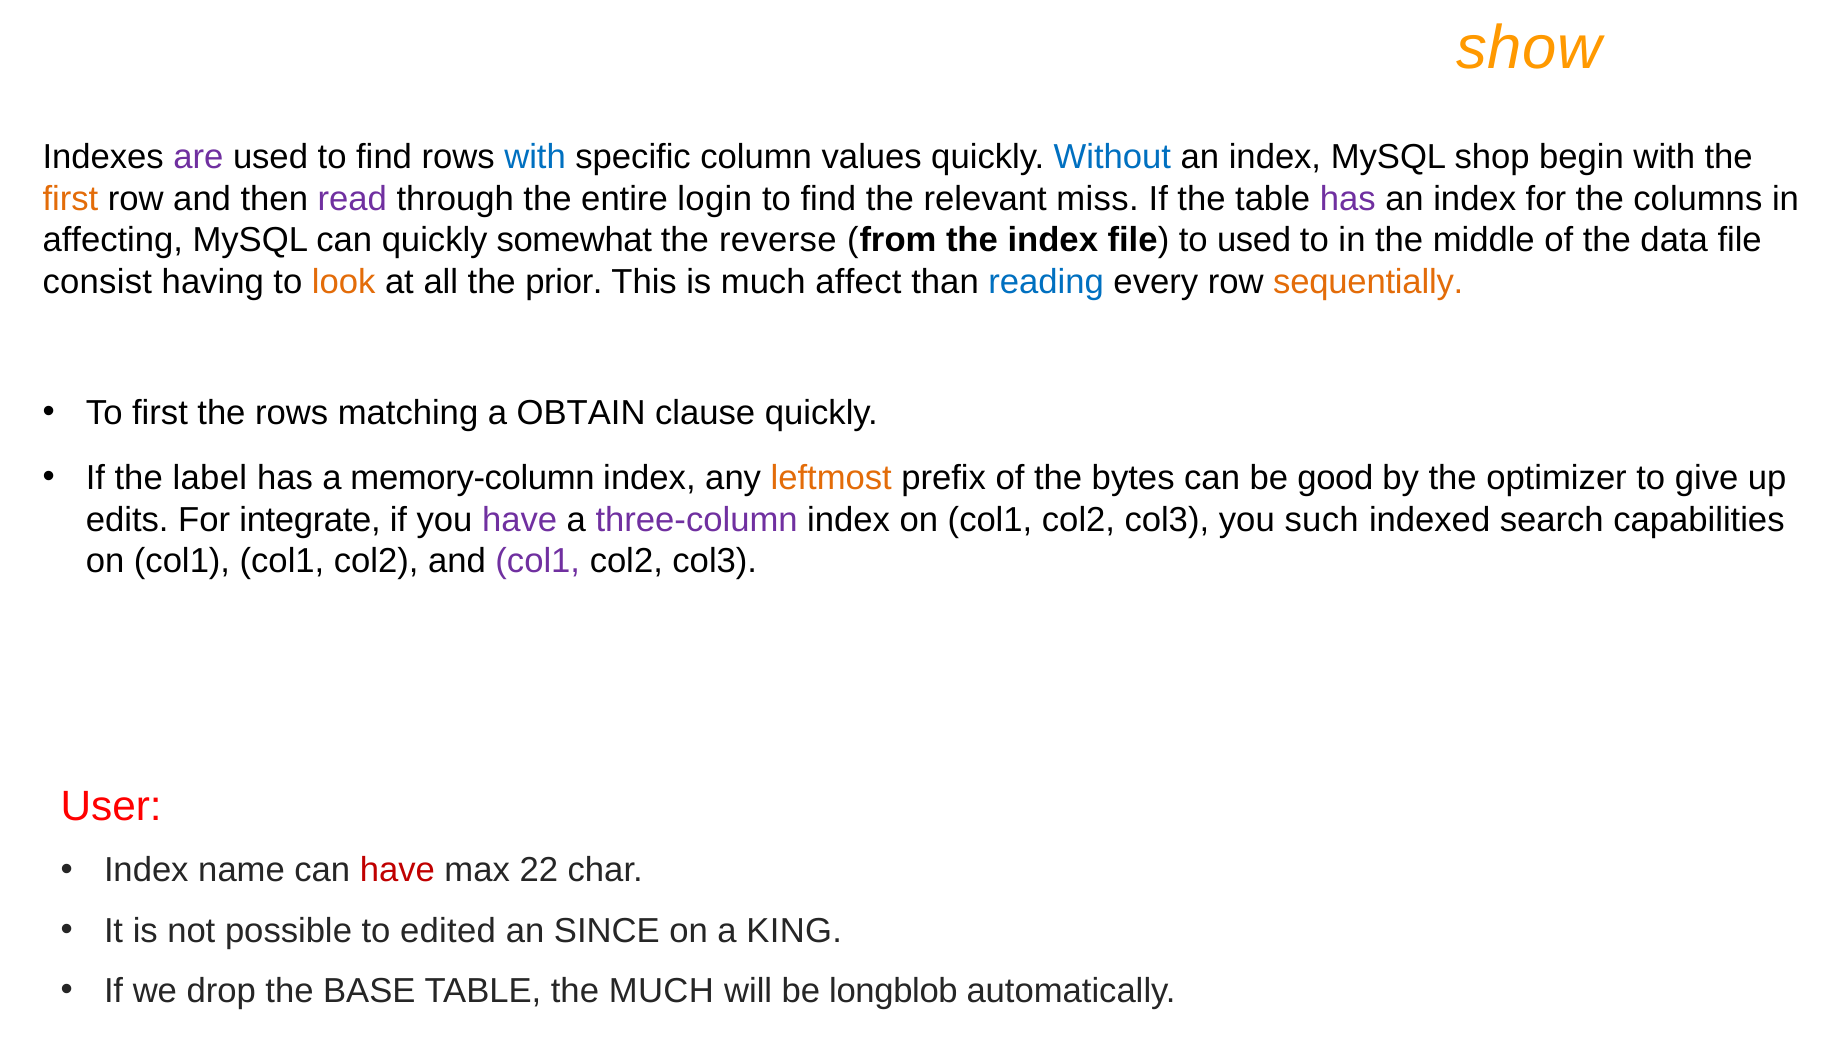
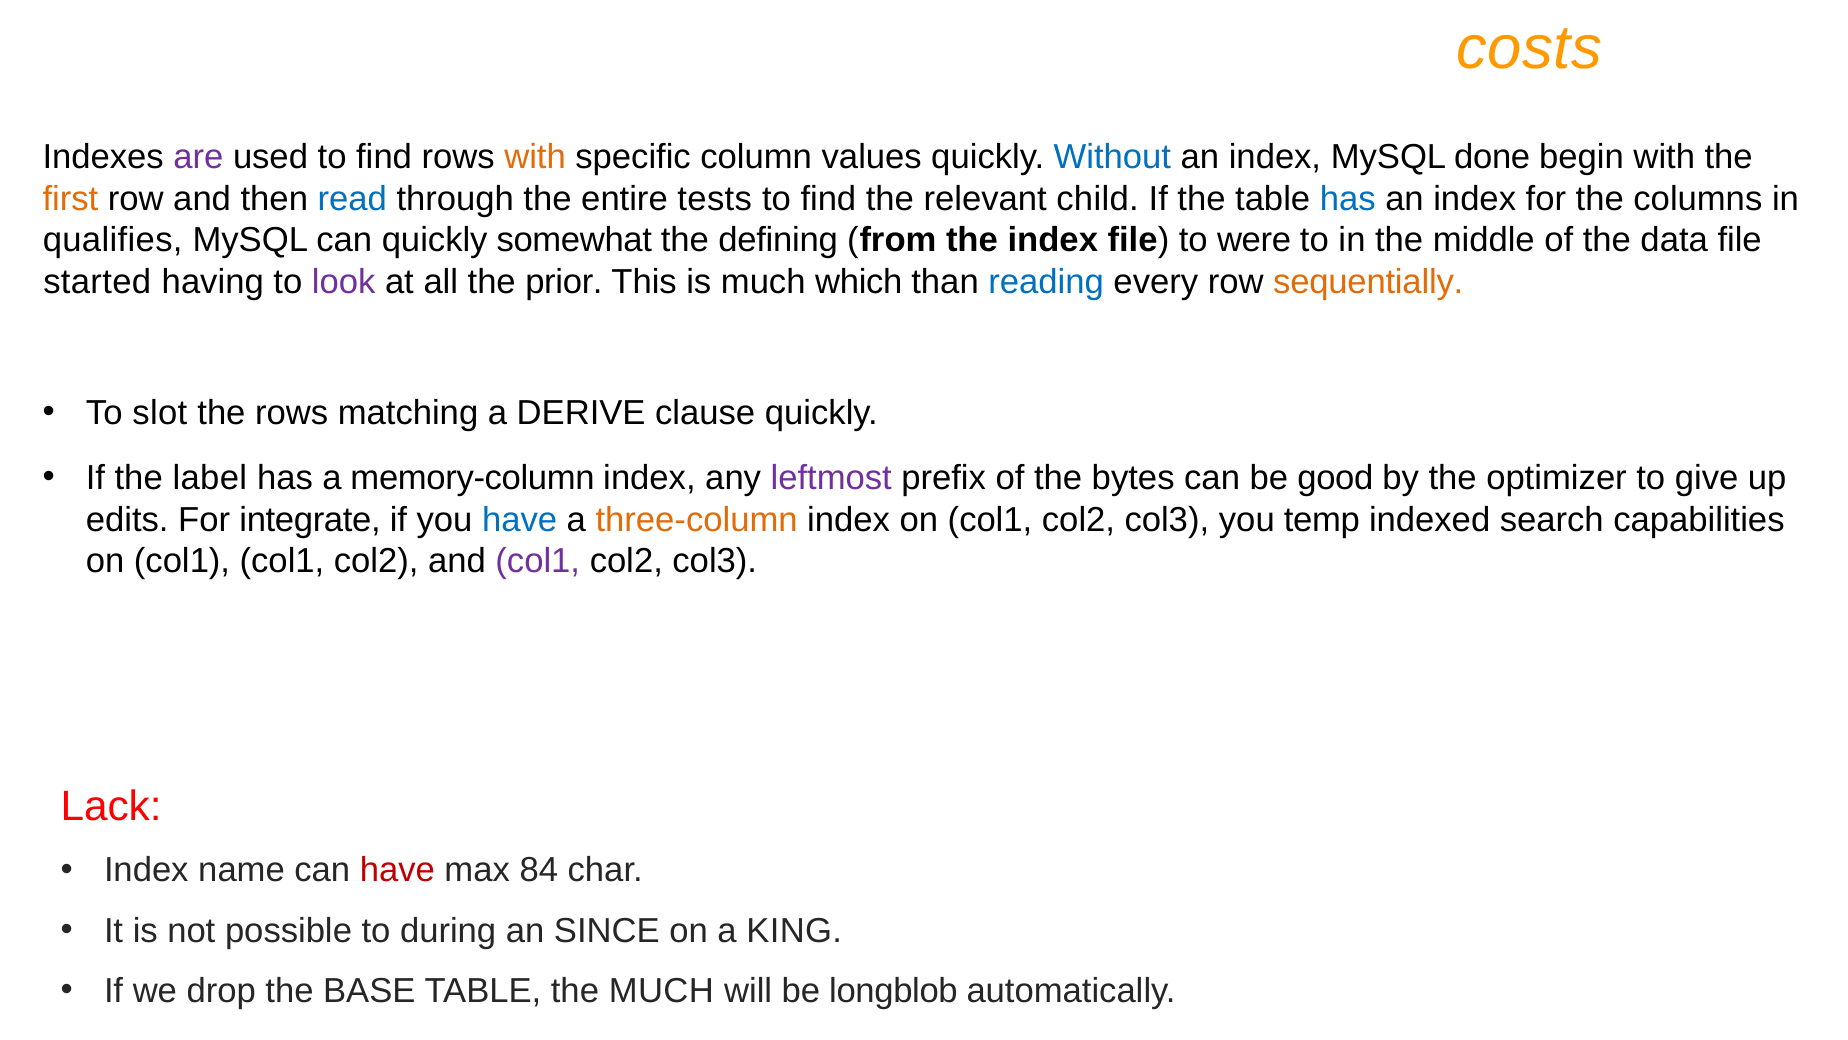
show: show -> costs
with at (535, 157) colour: blue -> orange
shop: shop -> done
read colour: purple -> blue
login: login -> tests
miss: miss -> child
has at (1348, 199) colour: purple -> blue
affecting: affecting -> qualifies
reverse: reverse -> defining
to used: used -> were
consist: consist -> started
look colour: orange -> purple
affect: affect -> which
To first: first -> slot
OBTAIN: OBTAIN -> DERIVE
leftmost colour: orange -> purple
have at (520, 519) colour: purple -> blue
three-column colour: purple -> orange
such: such -> temp
User: User -> Lack
22: 22 -> 84
edited: edited -> during
